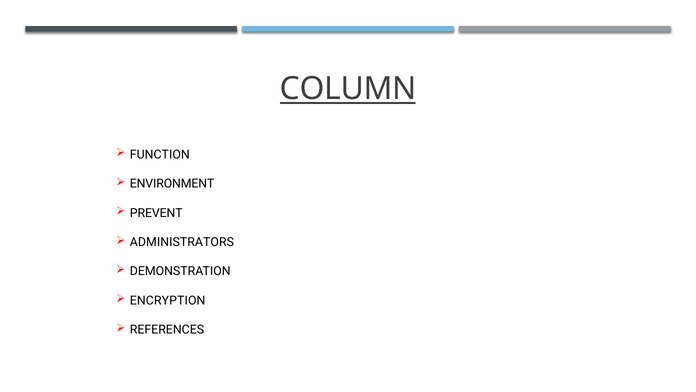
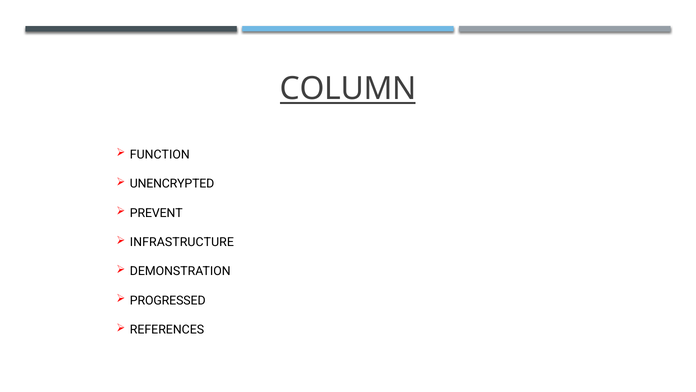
ENVIRONMENT: ENVIRONMENT -> UNENCRYPTED
ADMINISTRATORS: ADMINISTRATORS -> INFRASTRUCTURE
ENCRYPTION: ENCRYPTION -> PROGRESSED
